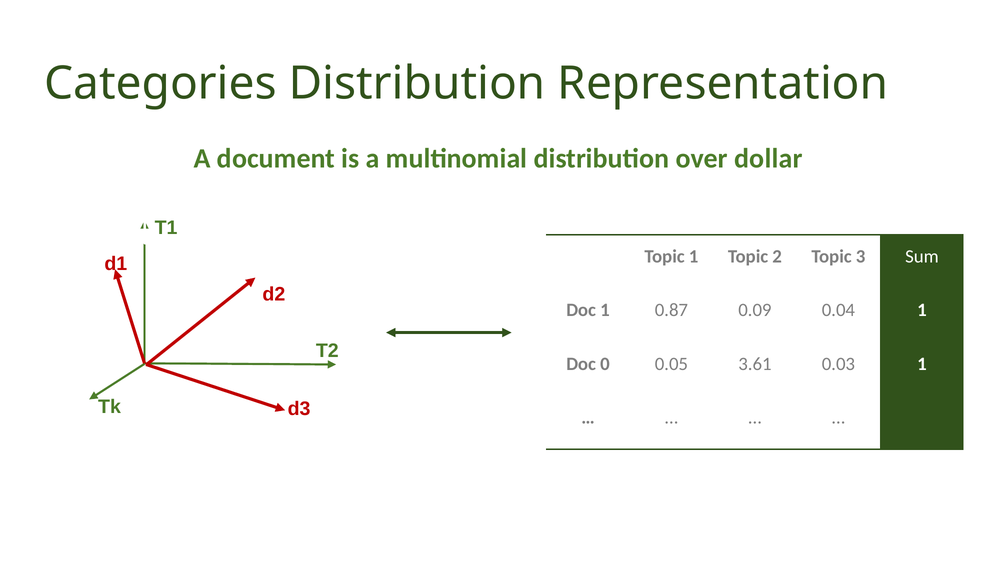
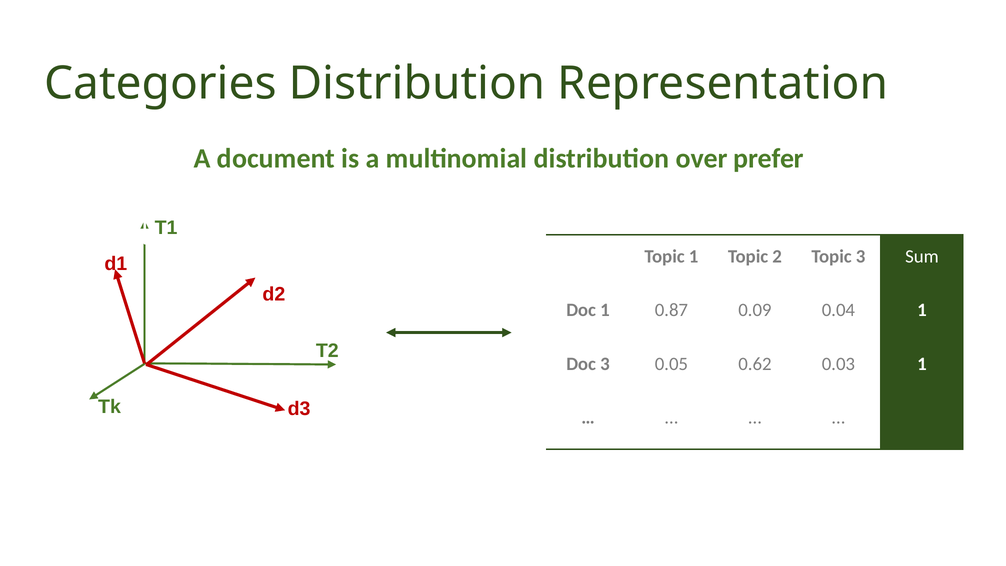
dollar: dollar -> prefer
Doc 0: 0 -> 3
3.61: 3.61 -> 0.62
